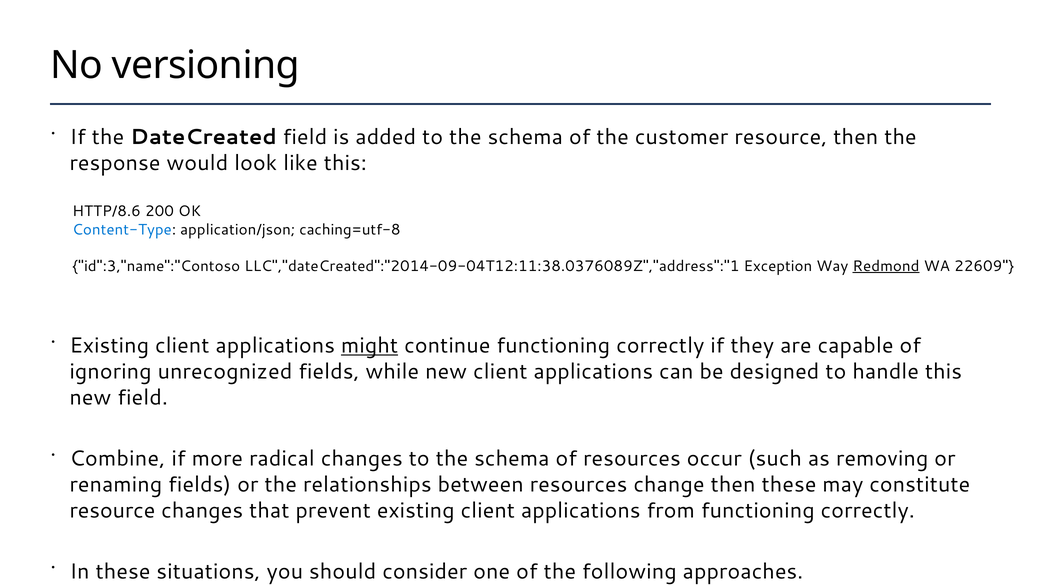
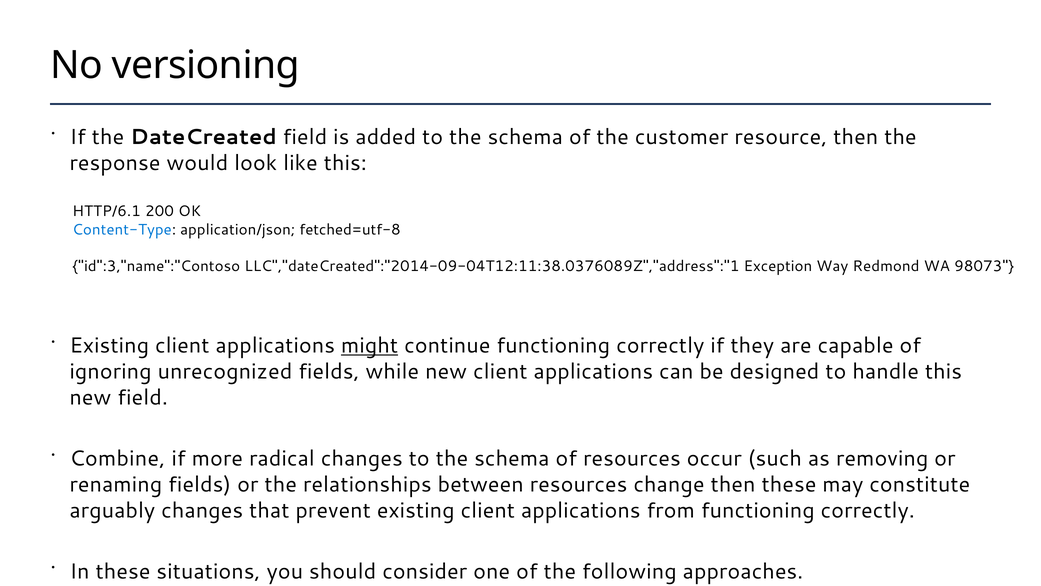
HTTP/8.6: HTTP/8.6 -> HTTP/6.1
caching=utf-8: caching=utf-8 -> fetched=utf-8
Redmond underline: present -> none
22609: 22609 -> 98073
resource at (112, 510): resource -> arguably
